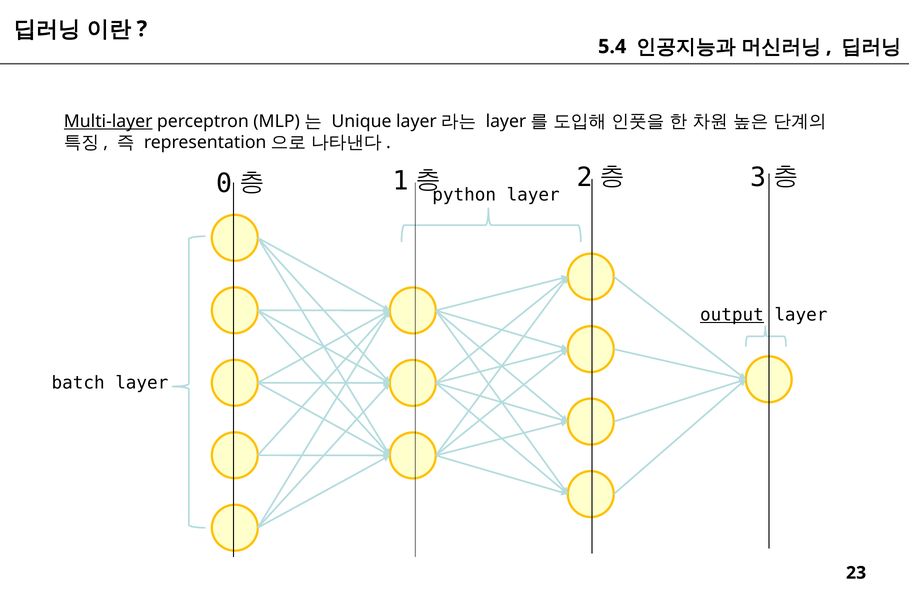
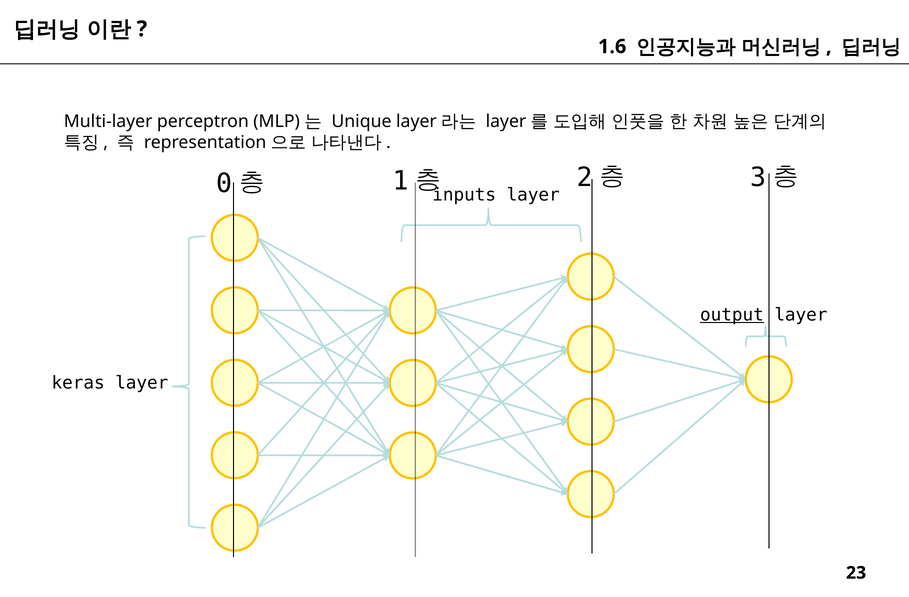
5.4: 5.4 -> 1.6
Multi-layer underline: present -> none
python: python -> inputs
batch: batch -> keras
